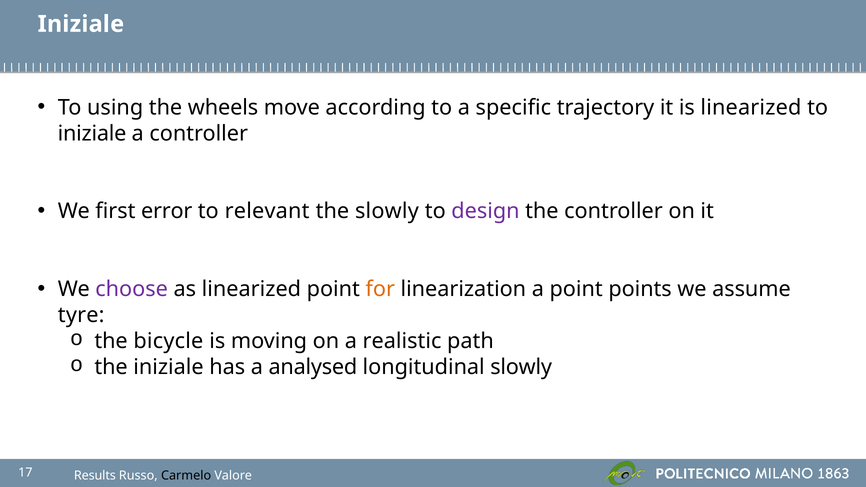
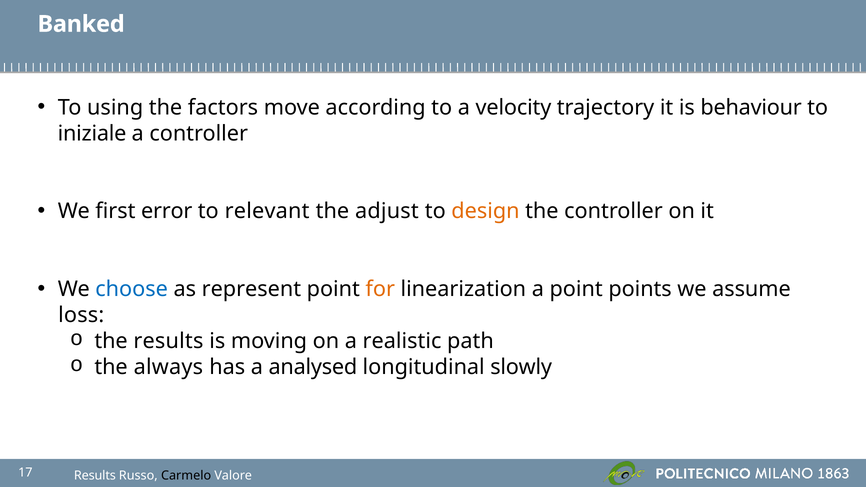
Iniziale at (81, 24): Iniziale -> Banked
wheels: wheels -> factors
specific: specific -> velocity
is linearized: linearized -> behaviour
the slowly: slowly -> adjust
design colour: purple -> orange
choose colour: purple -> blue
as linearized: linearized -> represent
tyre: tyre -> loss
the bicycle: bicycle -> results
the iniziale: iniziale -> always
